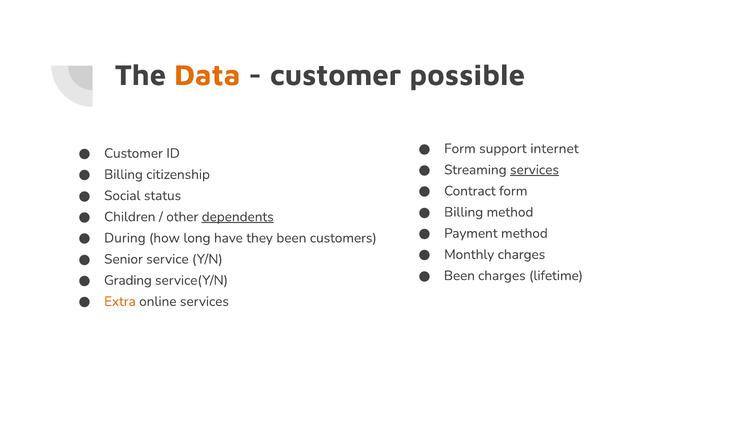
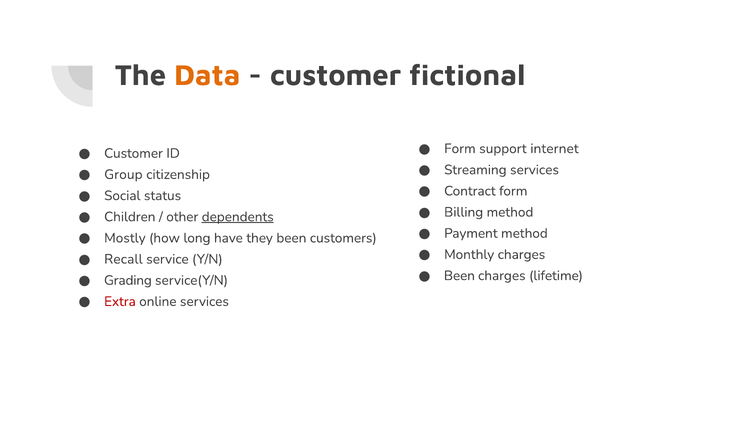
possible: possible -> fictional
services at (535, 170) underline: present -> none
Billing at (123, 174): Billing -> Group
During: During -> Mostly
Senior: Senior -> Recall
Extra colour: orange -> red
